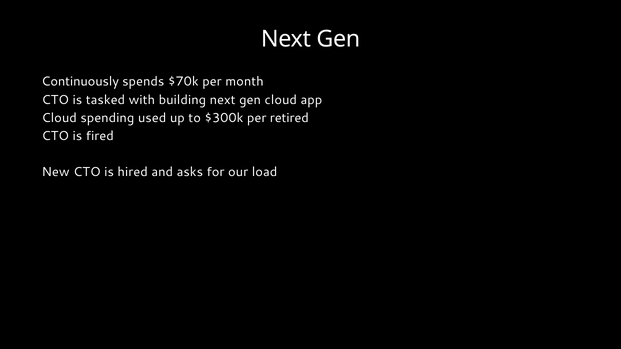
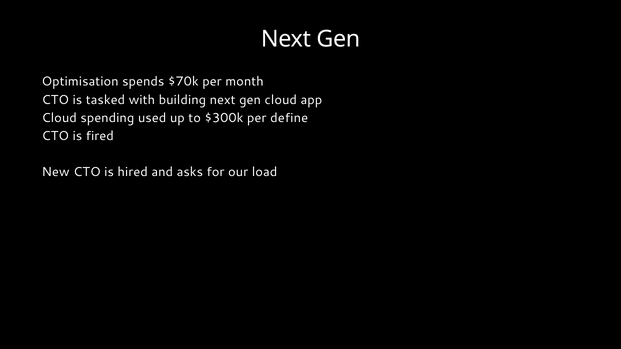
Continuously: Continuously -> Optimisation
retired: retired -> define
